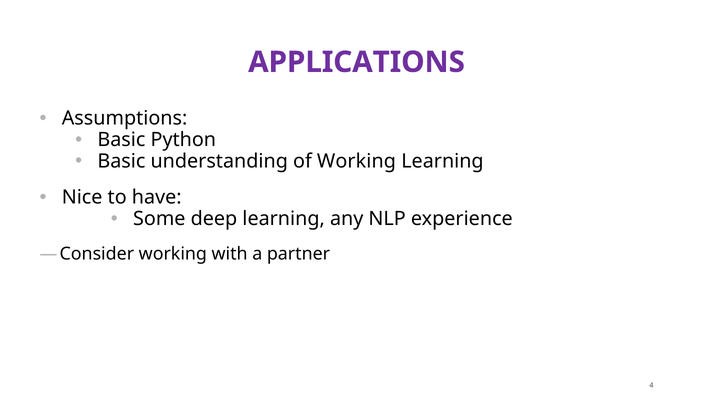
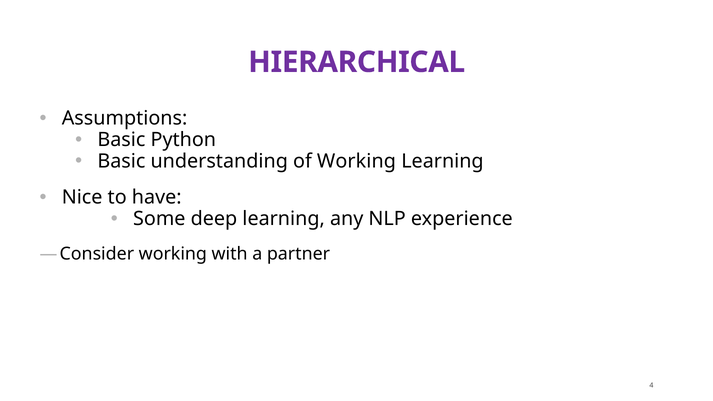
APPLICATIONS: APPLICATIONS -> HIERARCHICAL
